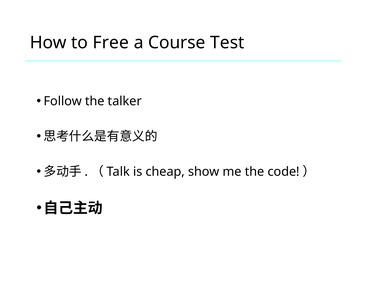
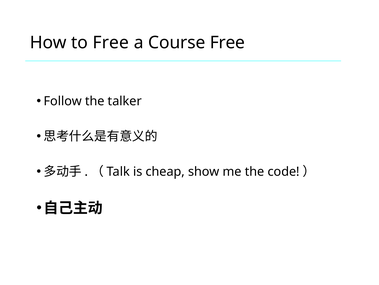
Course Test: Test -> Free
